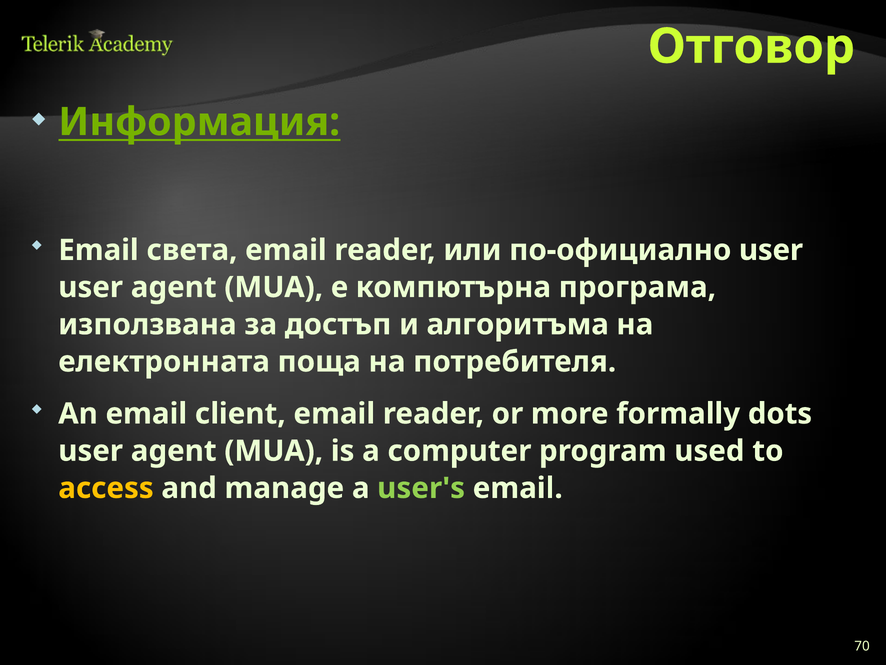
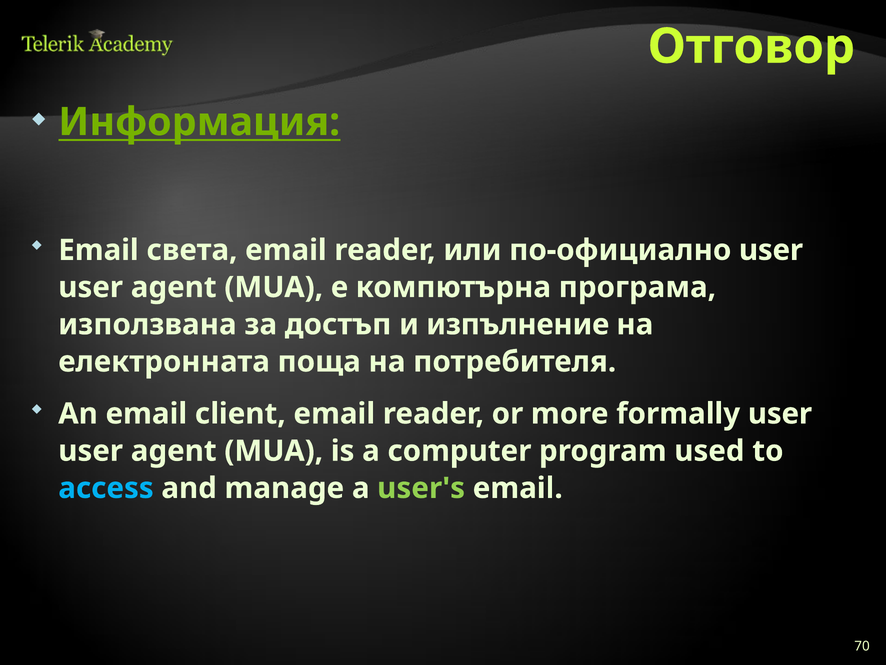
алгоритъма: алгоритъма -> изпълнение
formally dots: dots -> user
access colour: yellow -> light blue
